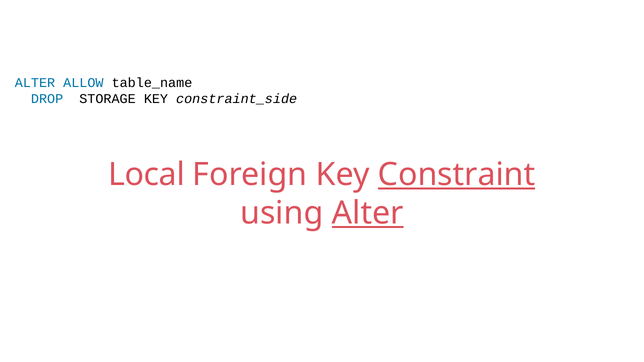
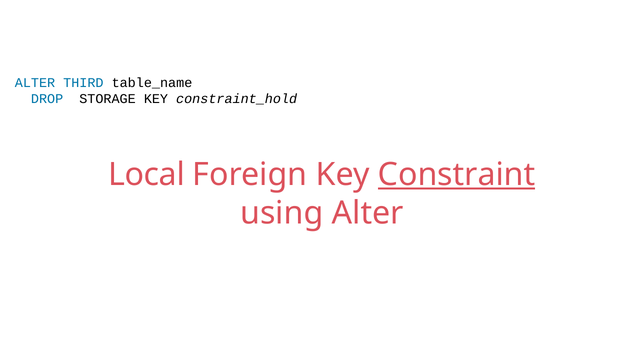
ALLOW: ALLOW -> THIRD
constraint_side: constraint_side -> constraint_hold
Alter at (368, 213) underline: present -> none
